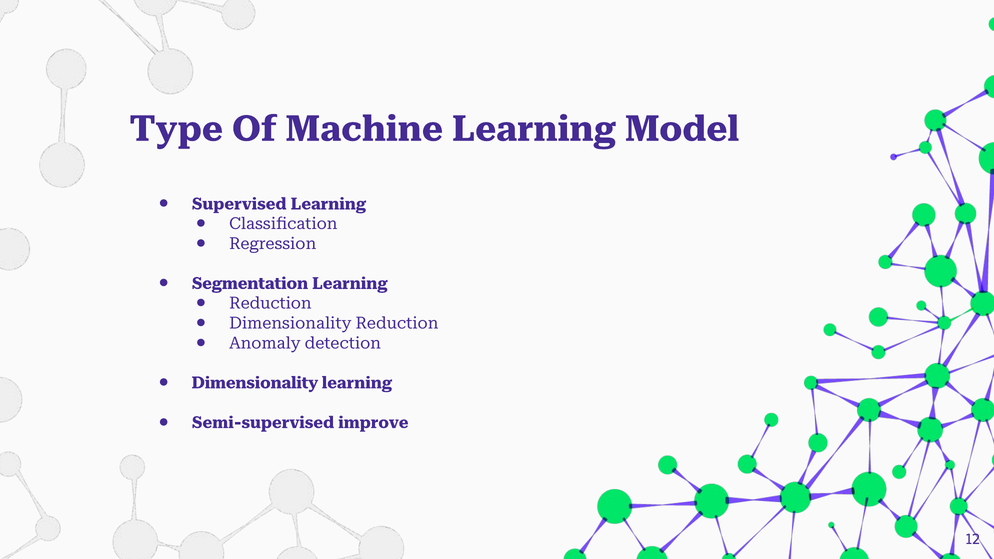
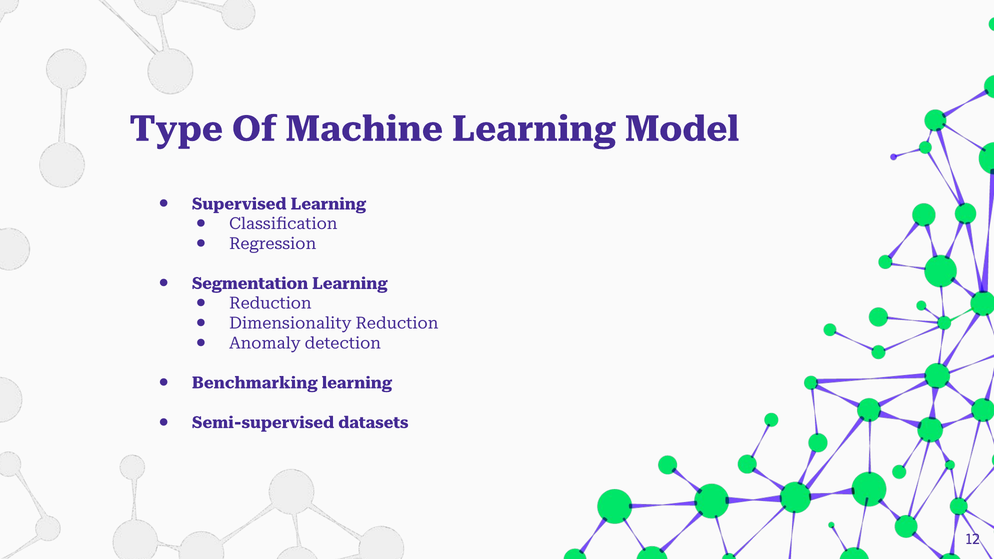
Dimensionality at (255, 383): Dimensionality -> Benchmarking
improve: improve -> datasets
